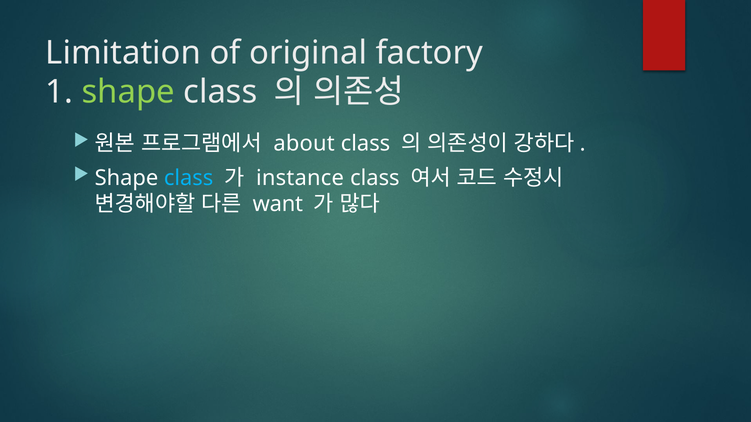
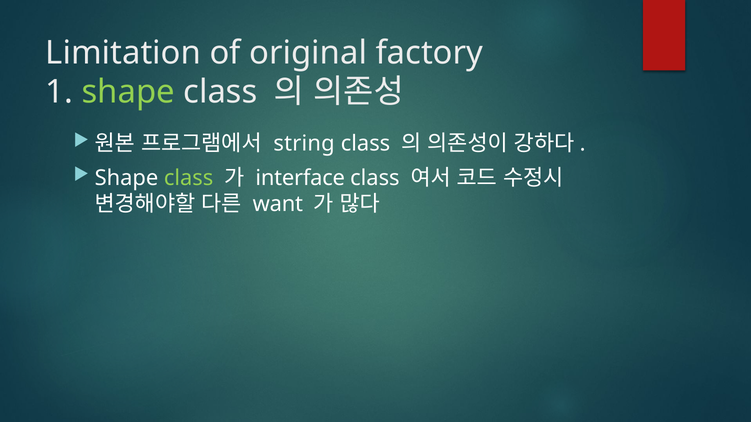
about: about -> string
class at (189, 178) colour: light blue -> light green
instance: instance -> interface
